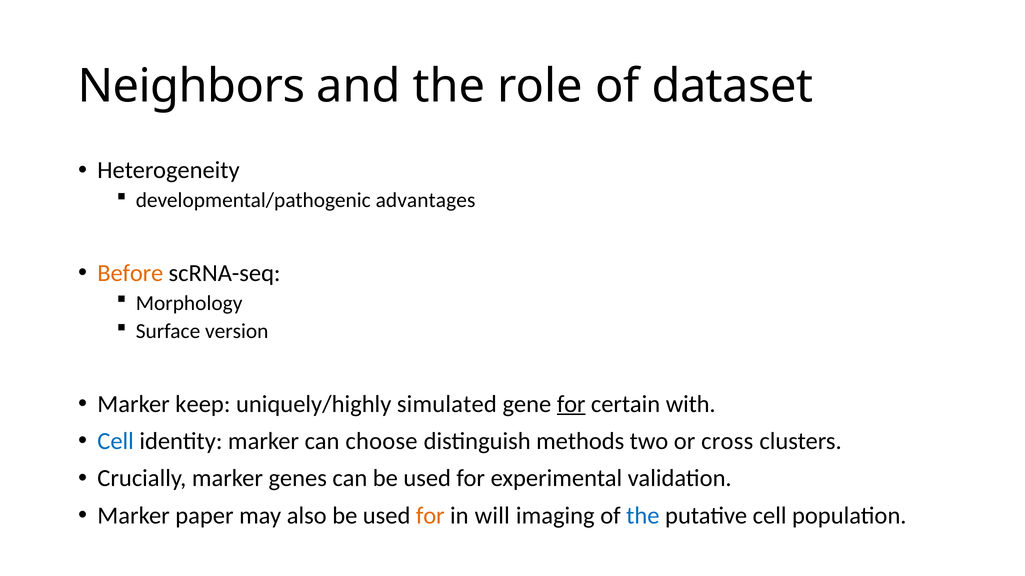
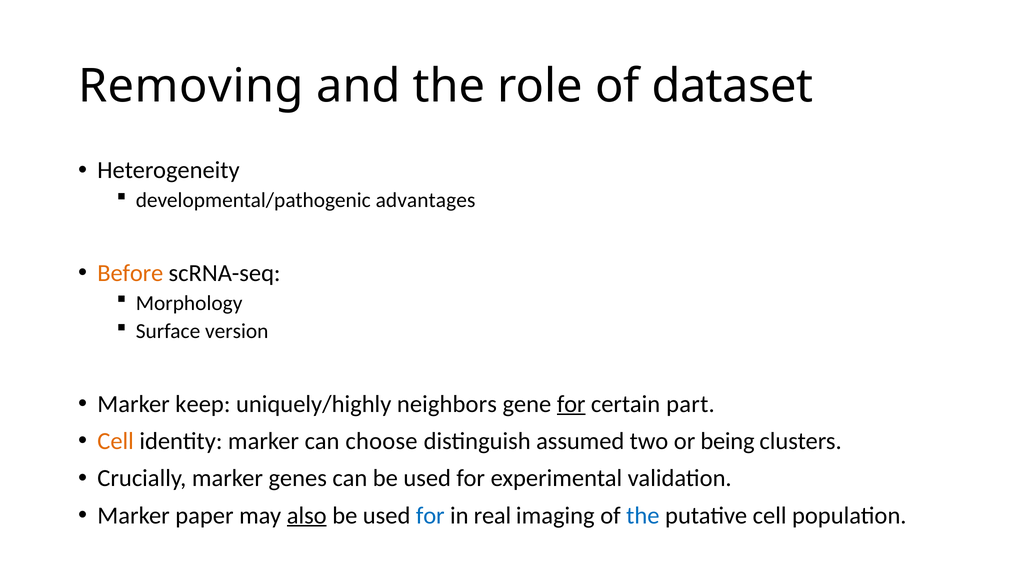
Neighbors: Neighbors -> Removing
simulated: simulated -> neighbors
with: with -> part
Cell at (116, 442) colour: blue -> orange
methods: methods -> assumed
cross: cross -> being
also underline: none -> present
for at (430, 516) colour: orange -> blue
will: will -> real
